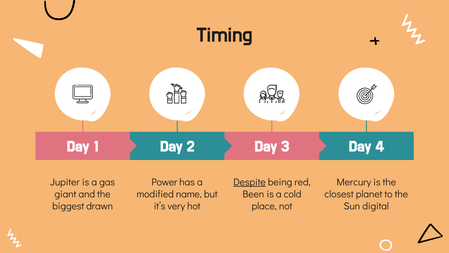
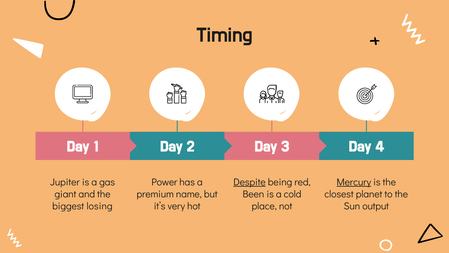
Mercury underline: none -> present
modified: modified -> premium
drawn: drawn -> losing
digital: digital -> output
